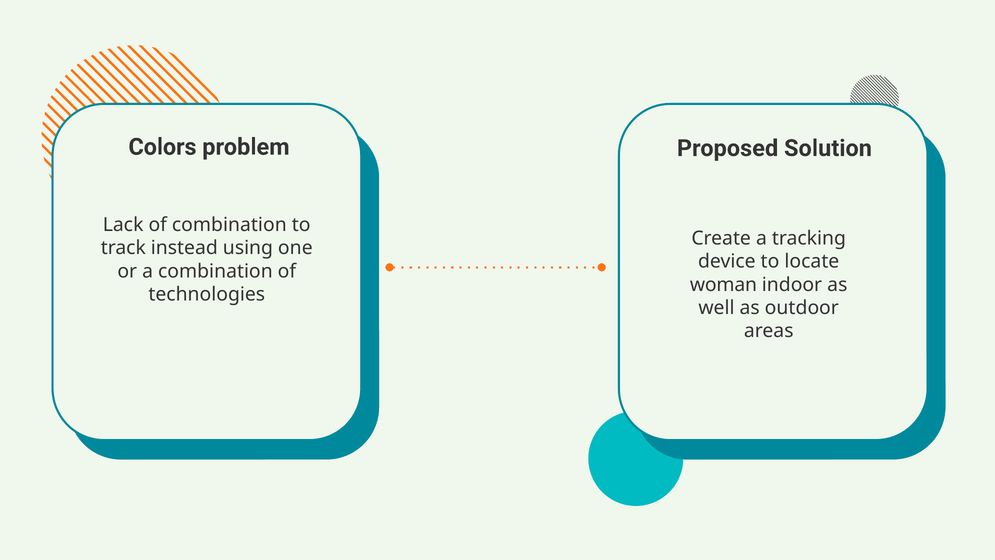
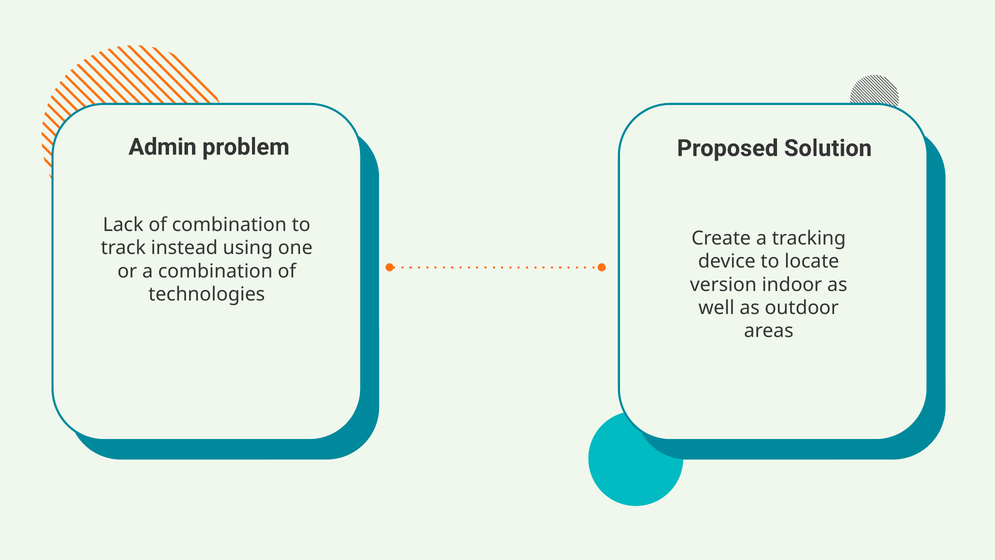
Colors: Colors -> Admin
woman: woman -> version
